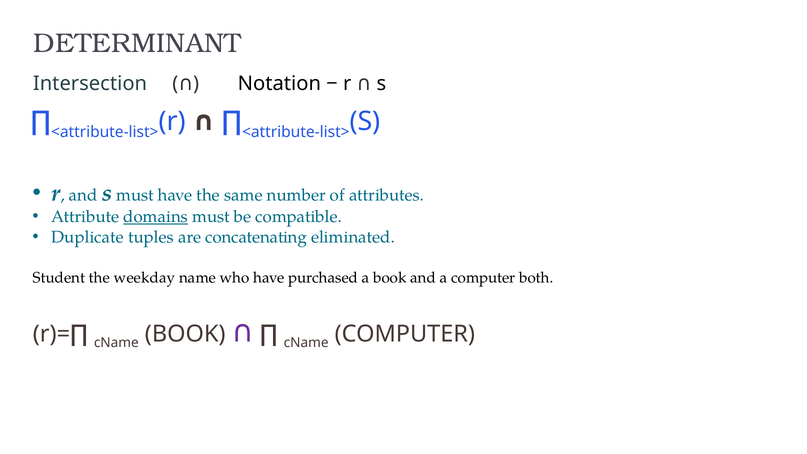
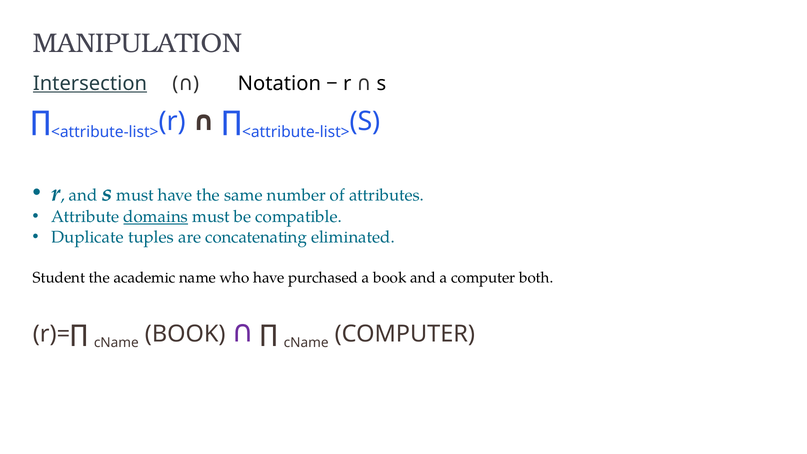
DETERMINANT: DETERMINANT -> MANIPULATION
Intersection underline: none -> present
weekday: weekday -> academic
